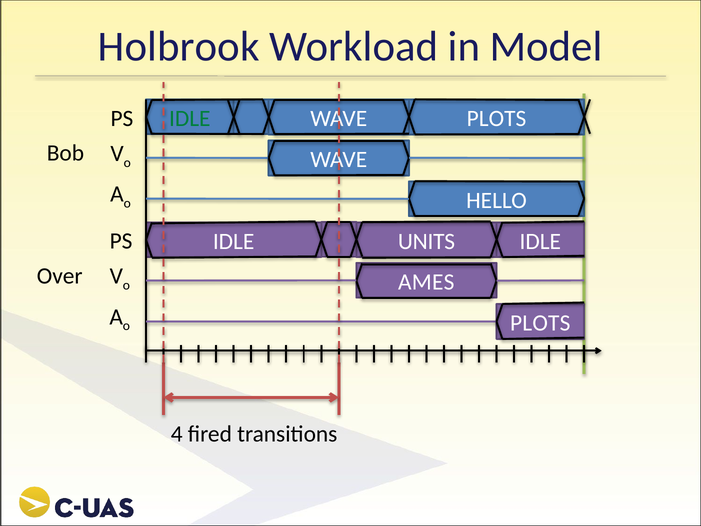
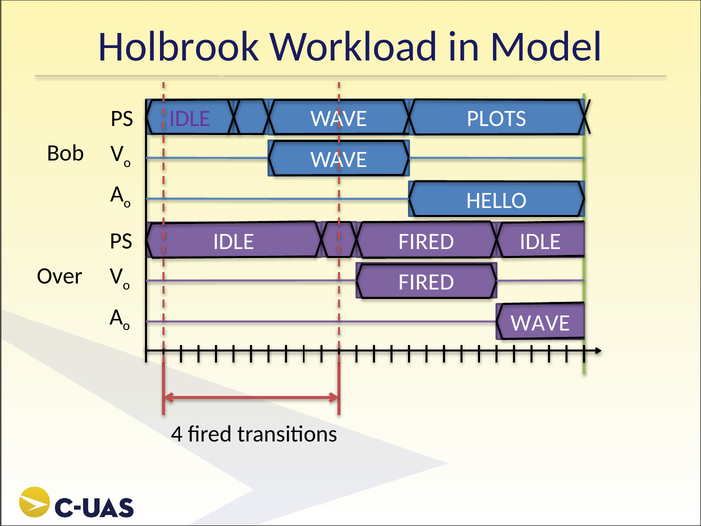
IDLE at (190, 118) colour: green -> purple
UNITS at (426, 241): UNITS -> FIRED
AMES at (426, 282): AMES -> FIRED
PLOTS at (540, 323): PLOTS -> WAVE
